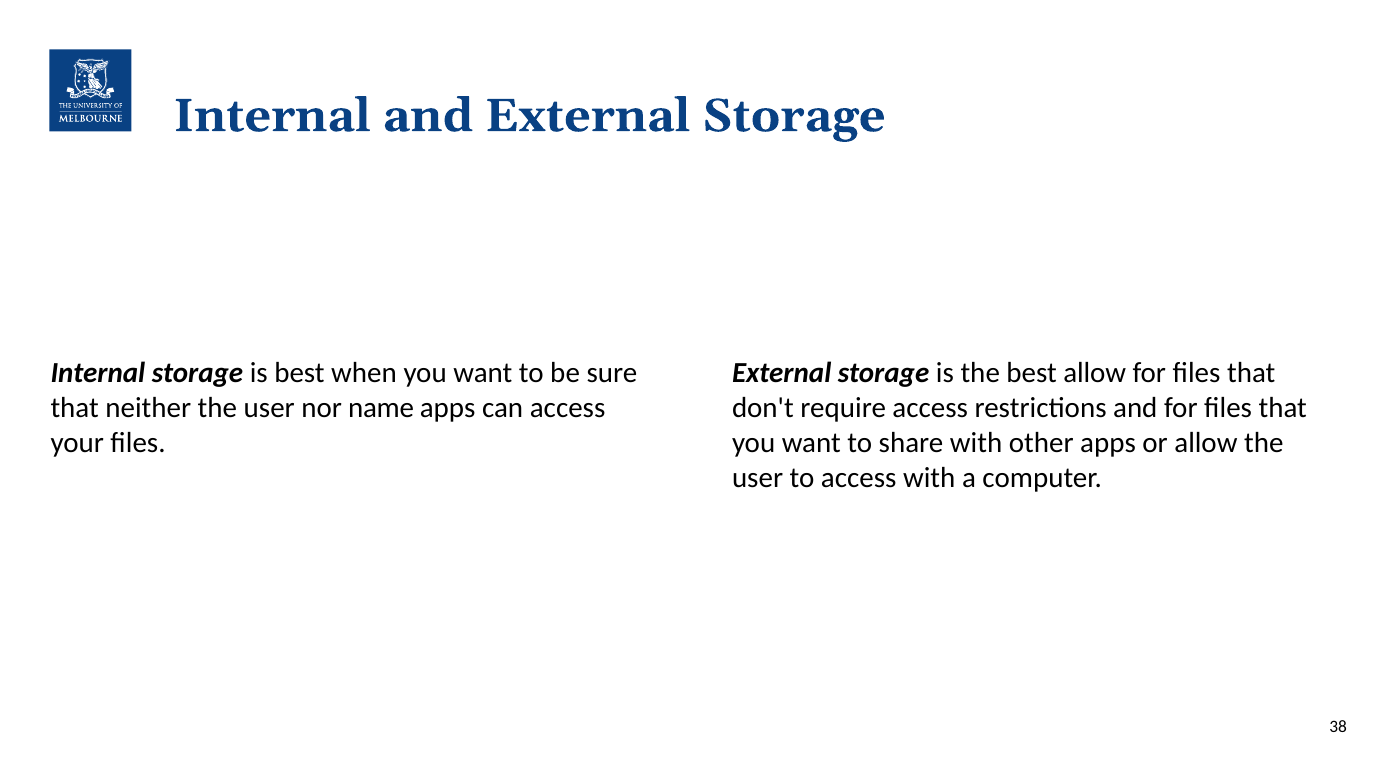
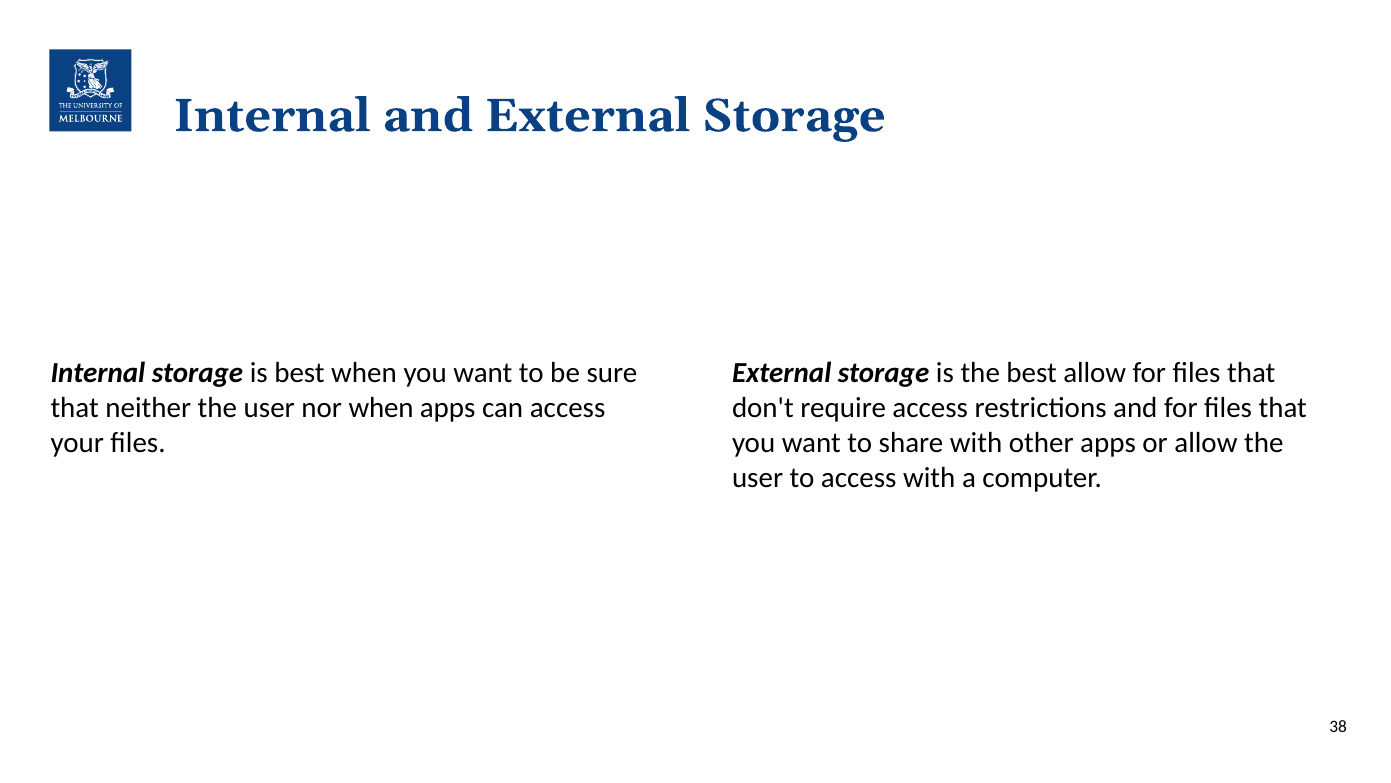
nor name: name -> when
